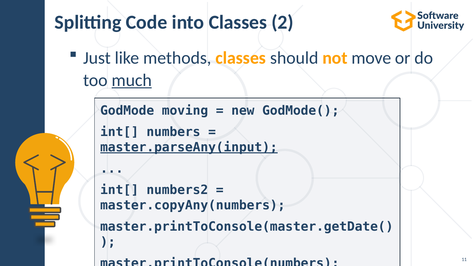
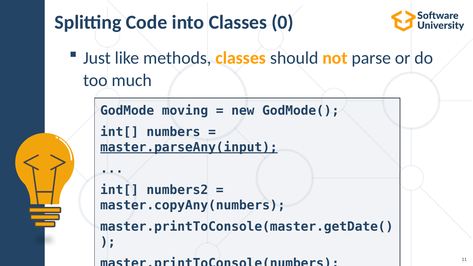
2: 2 -> 0
move: move -> parse
much underline: present -> none
